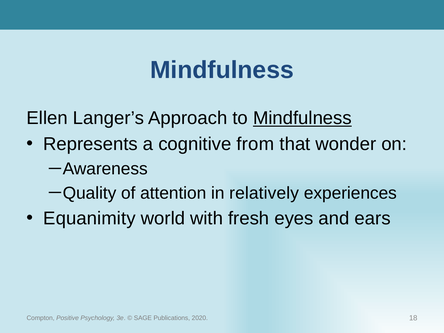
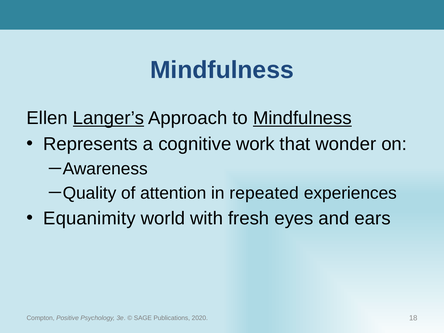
Langer’s underline: none -> present
from: from -> work
relatively: relatively -> repeated
